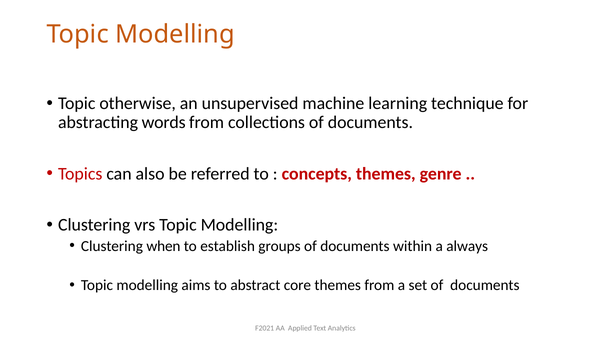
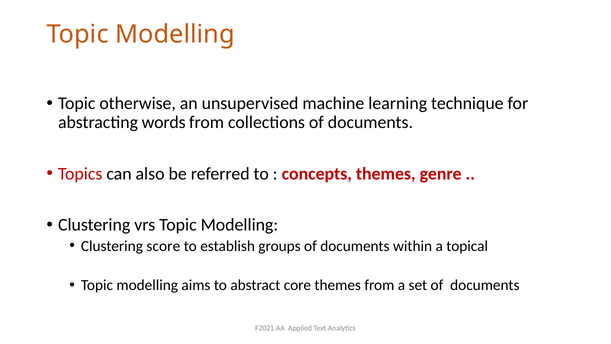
when: when -> score
always: always -> topical
